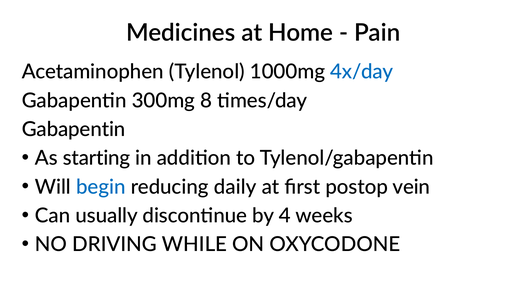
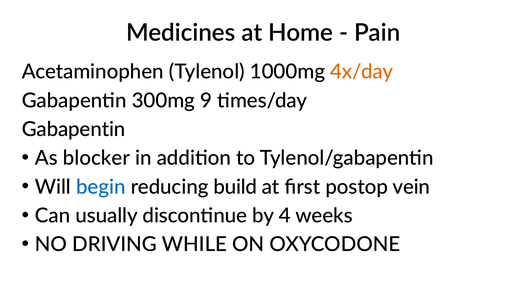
4x/day colour: blue -> orange
8: 8 -> 9
starting: starting -> blocker
daily: daily -> build
